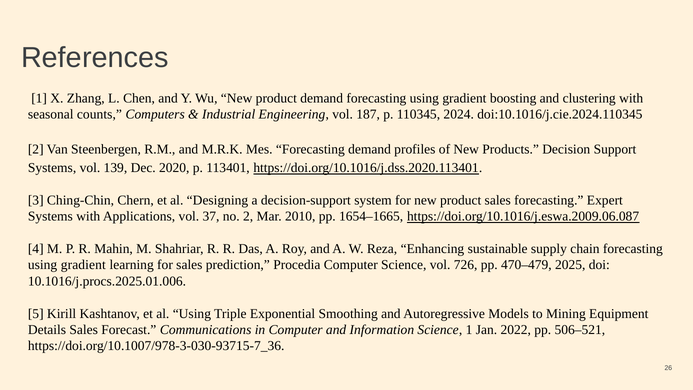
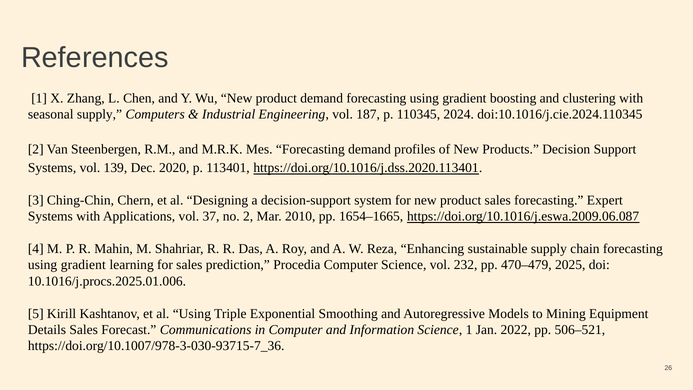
seasonal counts: counts -> supply
726: 726 -> 232
